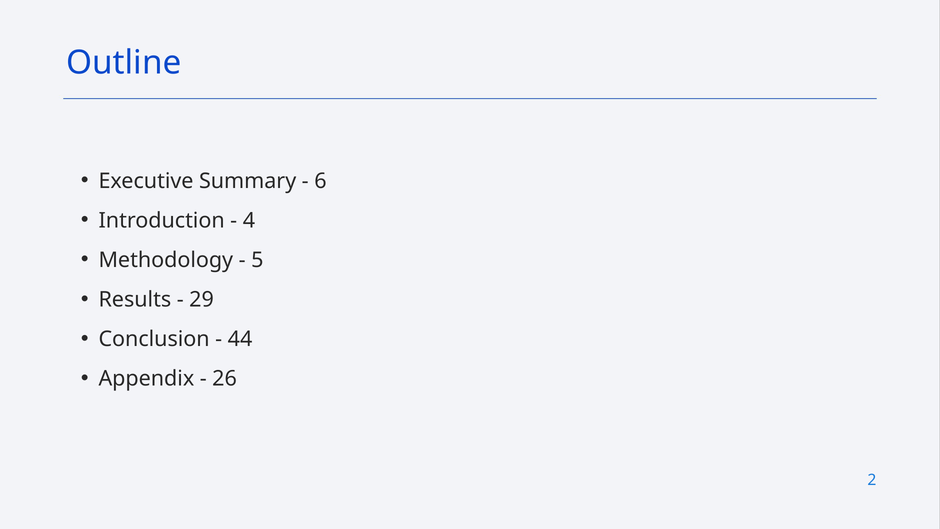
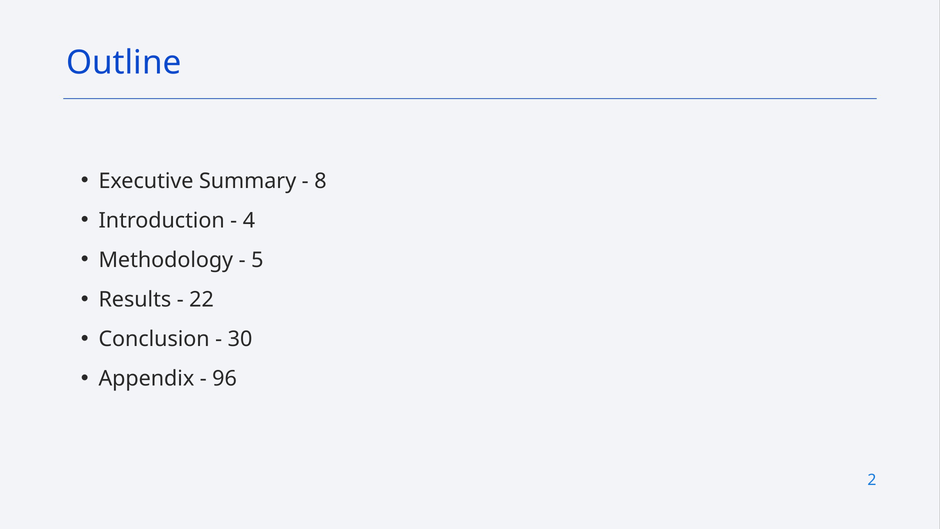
6: 6 -> 8
29: 29 -> 22
44: 44 -> 30
26: 26 -> 96
